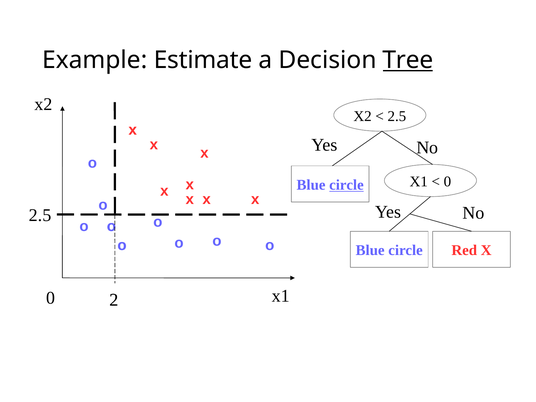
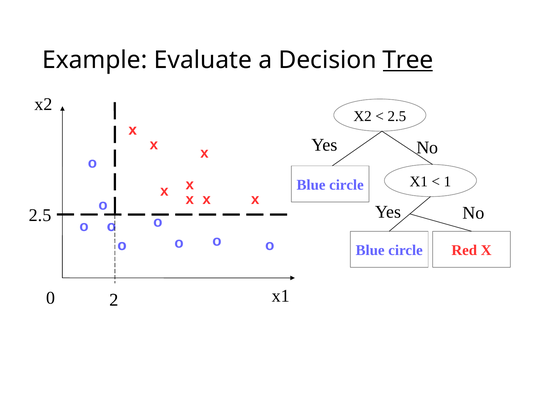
Estimate: Estimate -> Evaluate
circle at (346, 185) underline: present -> none
0 at (447, 182): 0 -> 1
